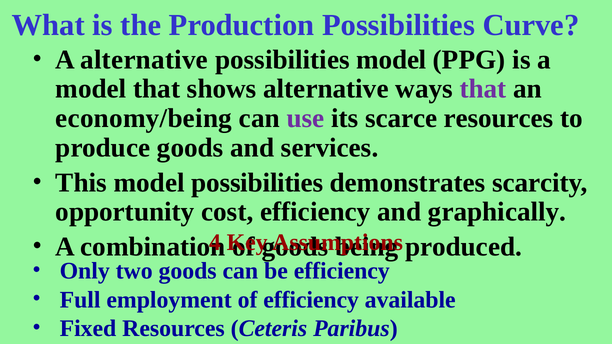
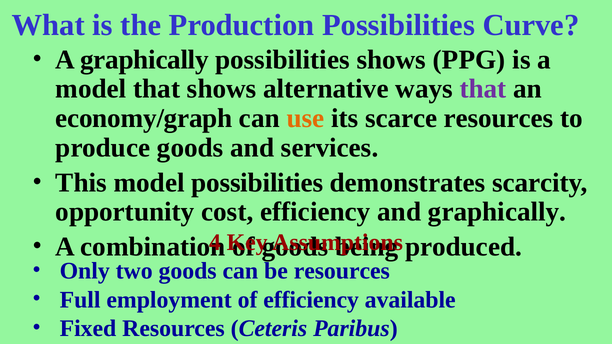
A alternative: alternative -> graphically
possibilities model: model -> shows
economy/being: economy/being -> economy/graph
use colour: purple -> orange
be efficiency: efficiency -> resources
